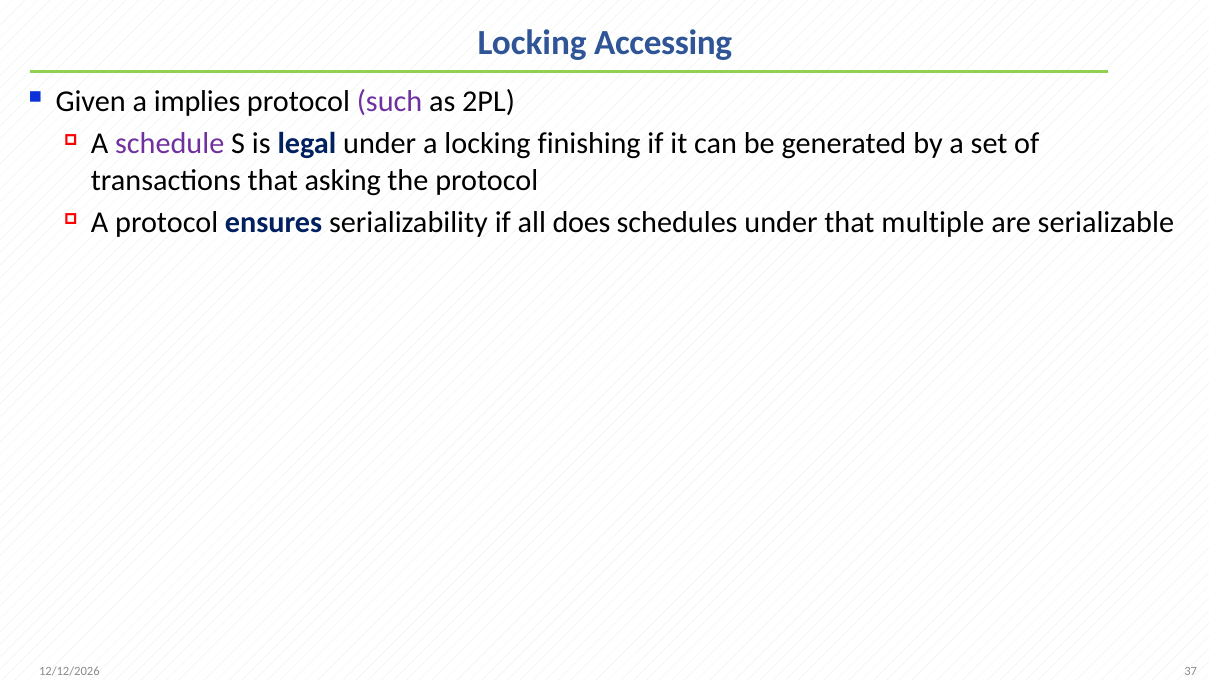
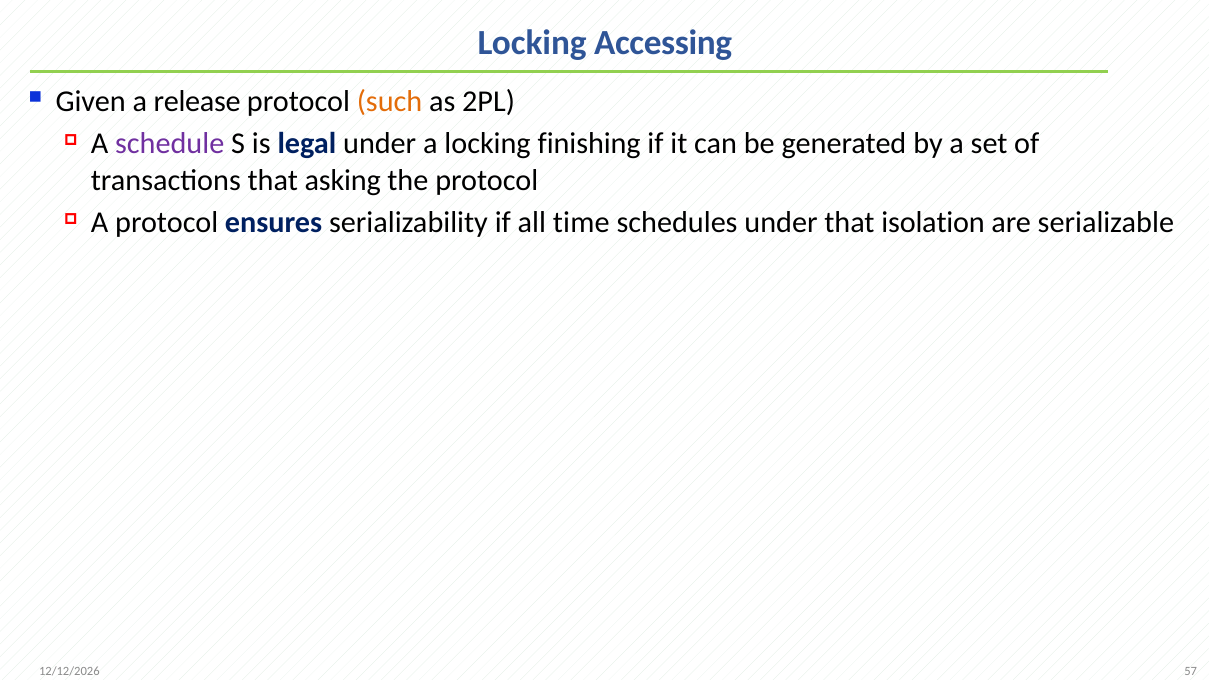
implies: implies -> release
such colour: purple -> orange
does: does -> time
multiple: multiple -> isolation
37: 37 -> 57
